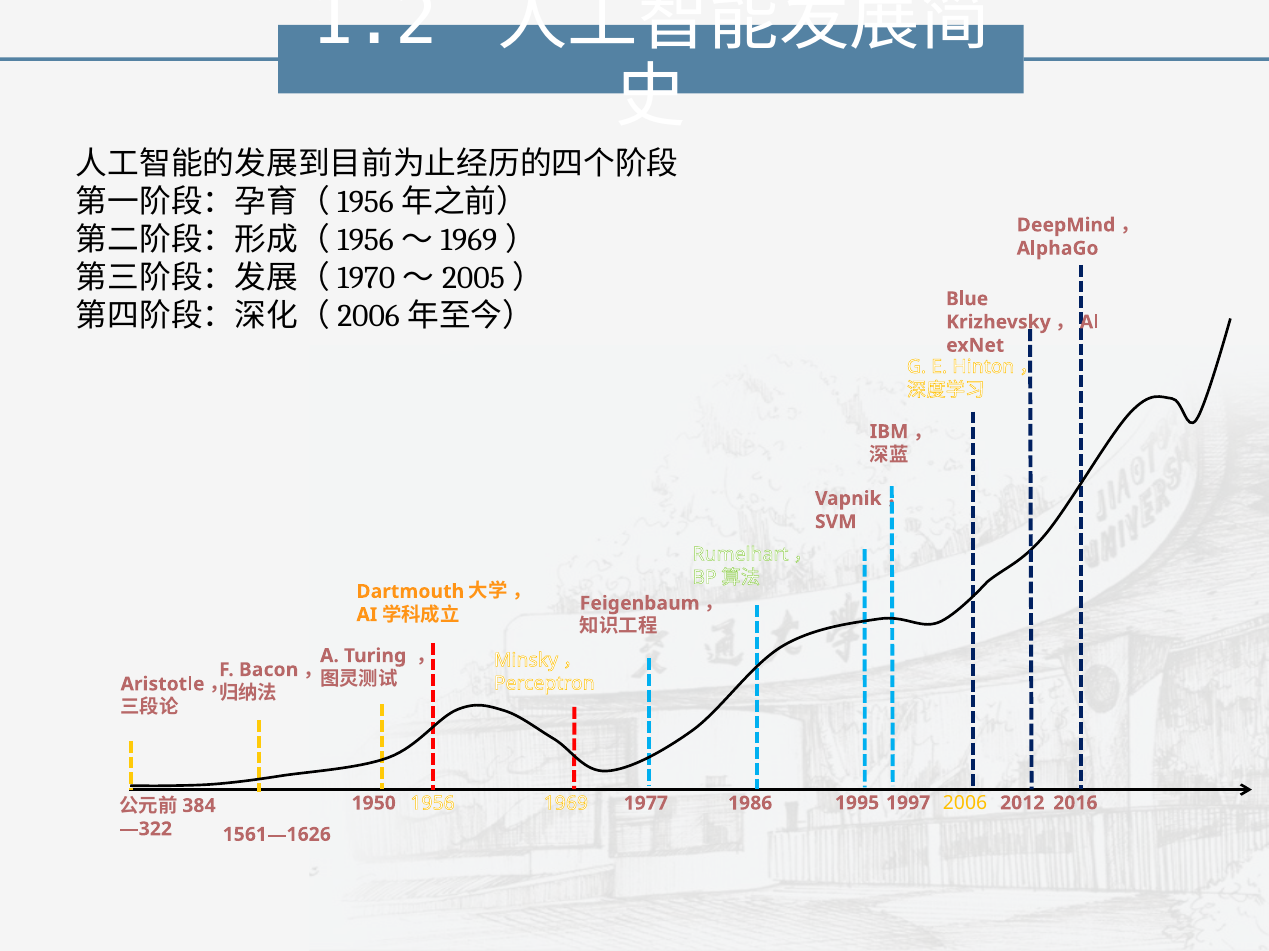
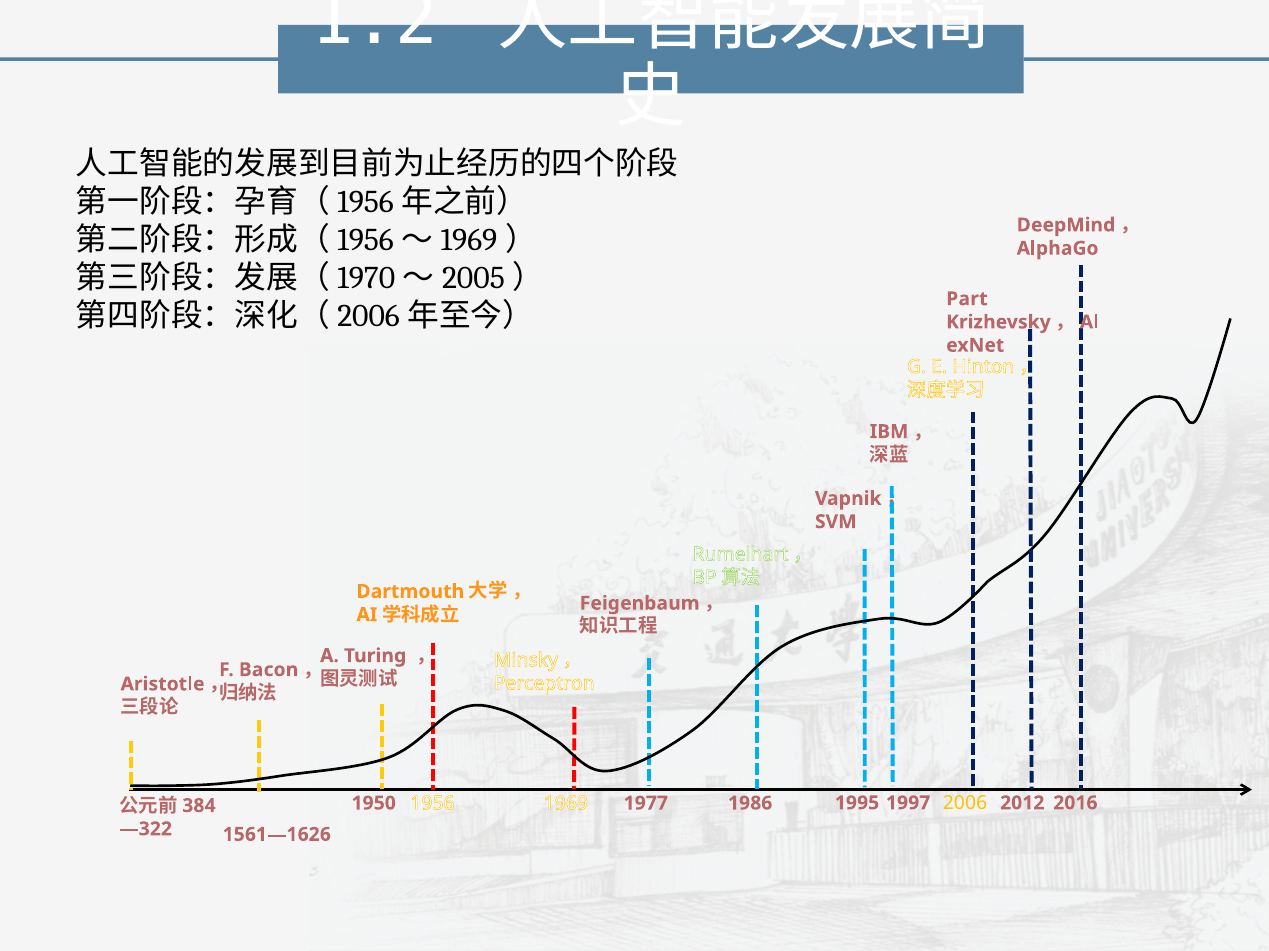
Blue: Blue -> Part
